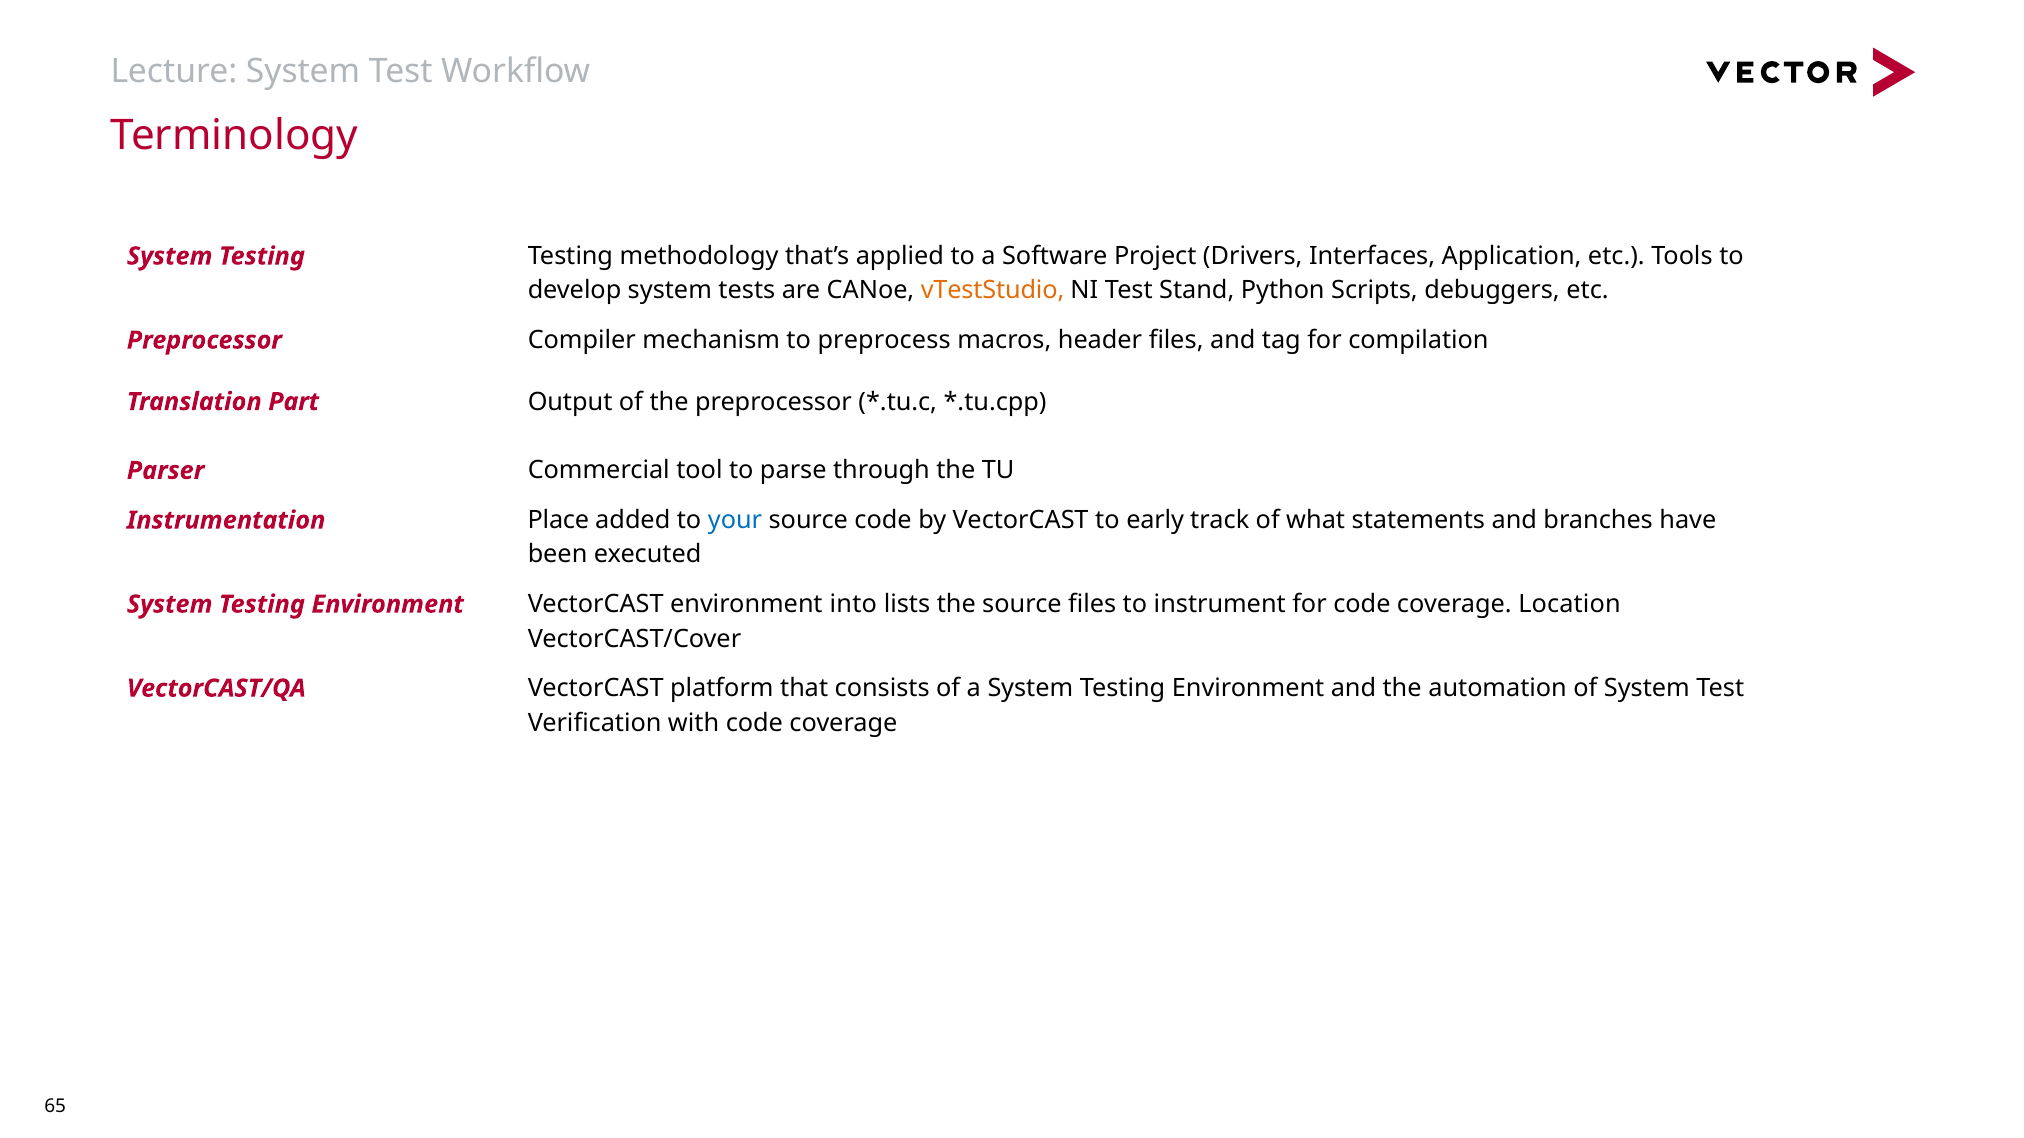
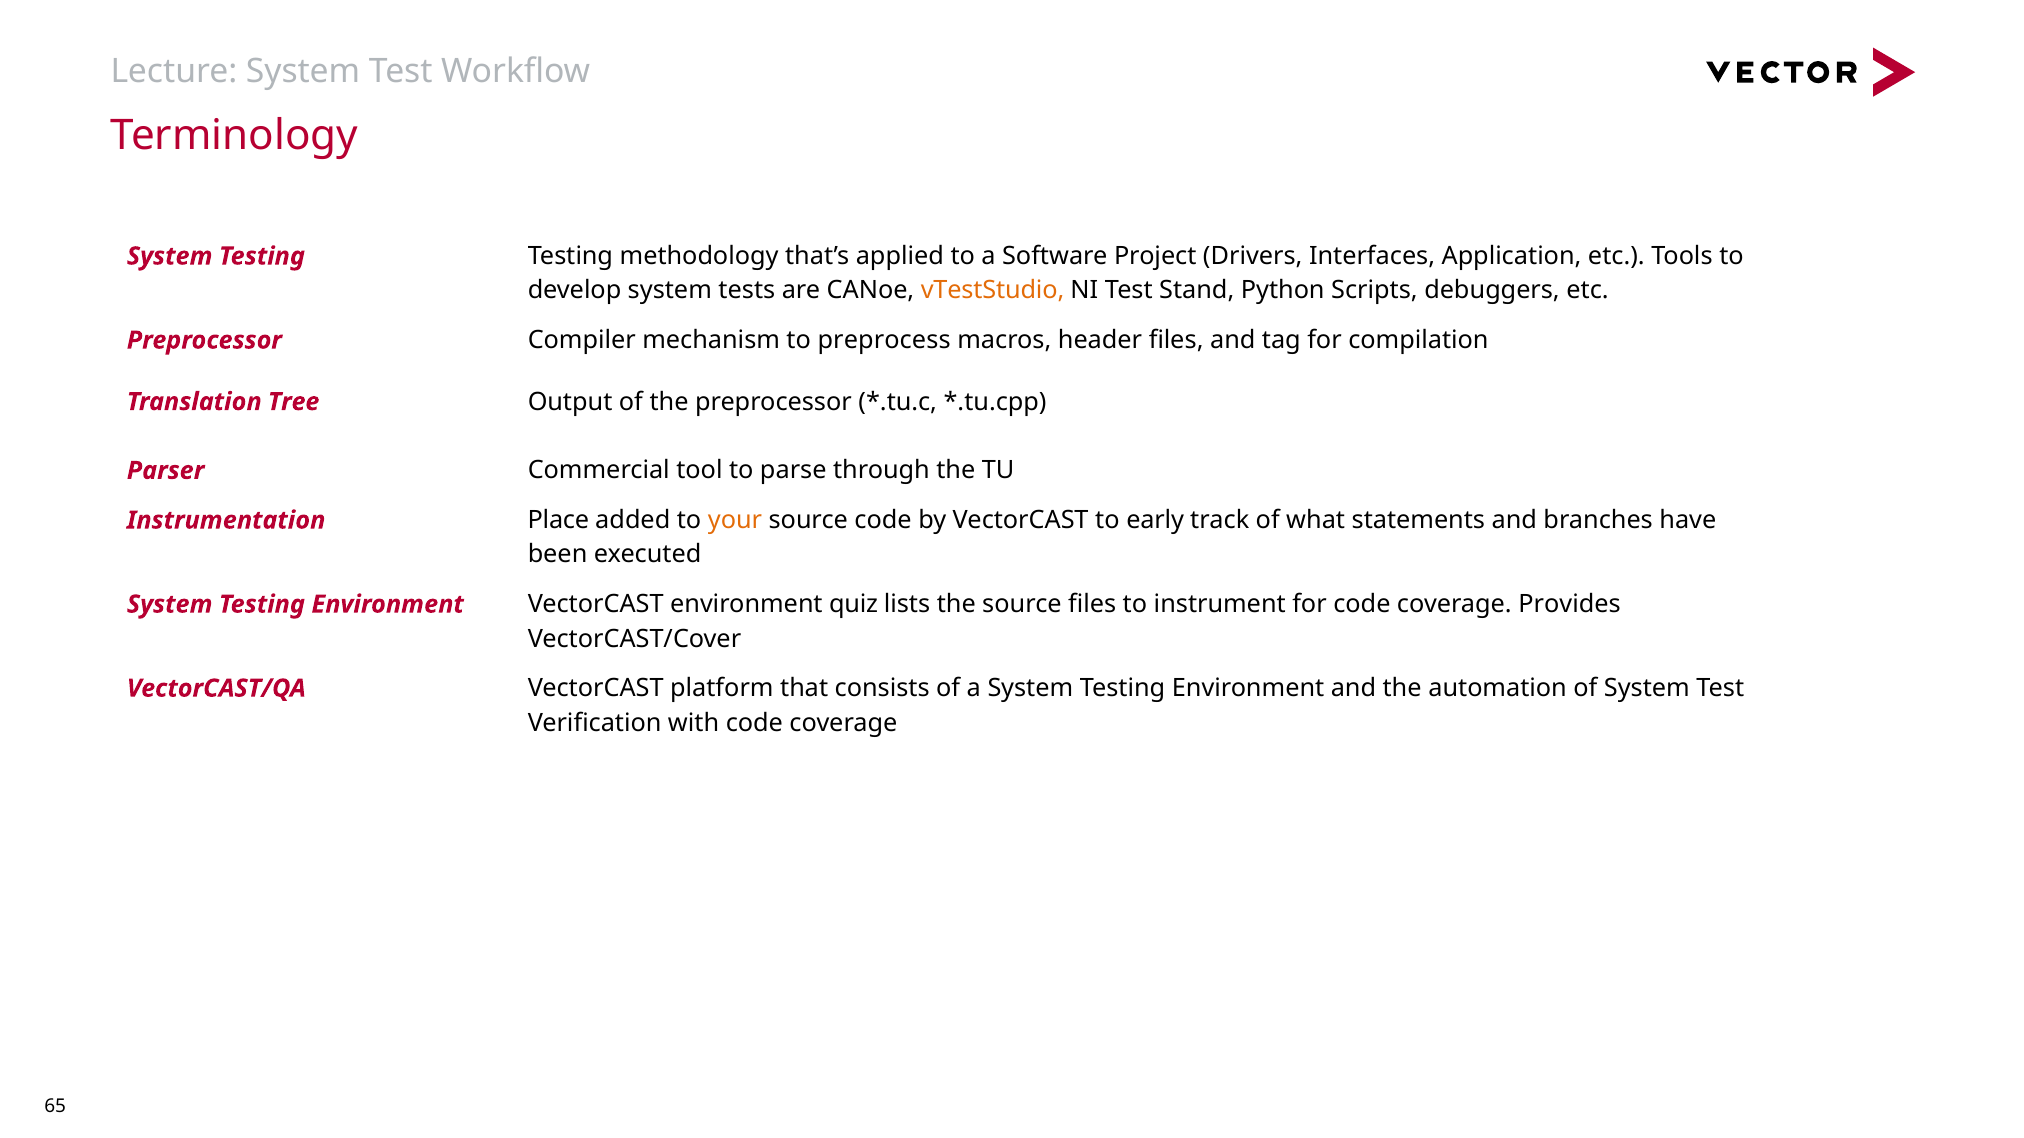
Part: Part -> Tree
your colour: blue -> orange
into: into -> quiz
Location: Location -> Provides
